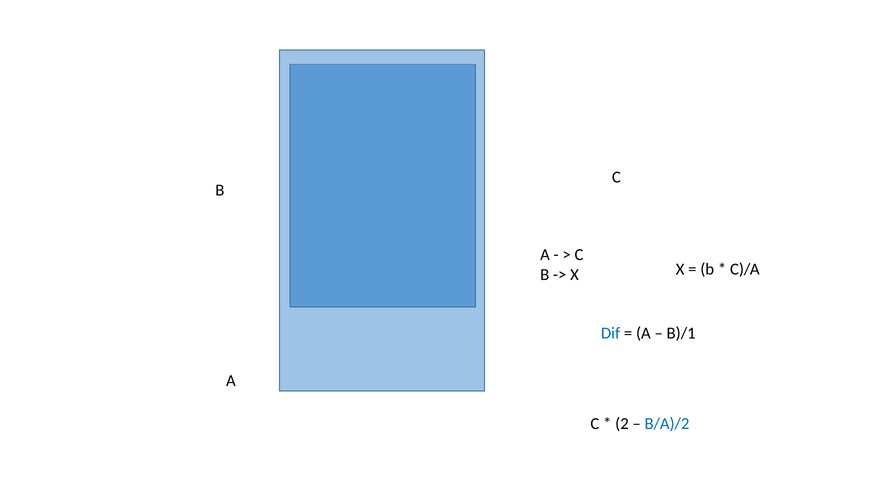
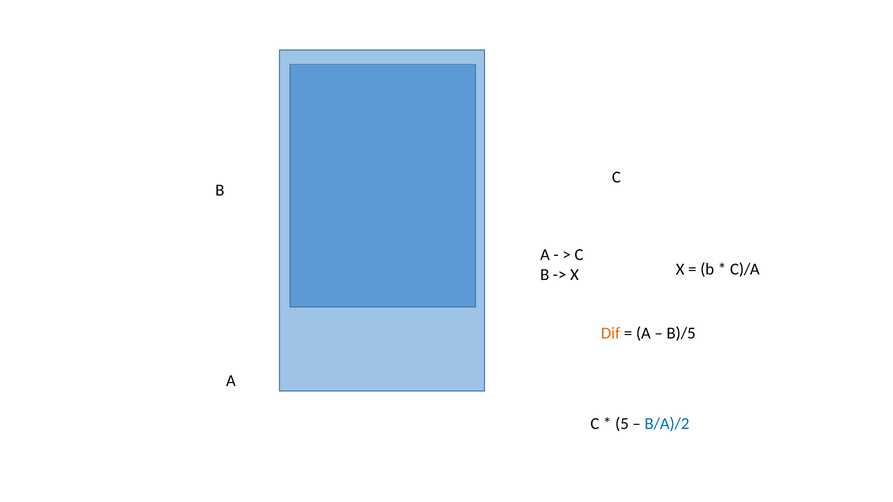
Dif colour: blue -> orange
B)/1: B)/1 -> B)/5
2: 2 -> 5
